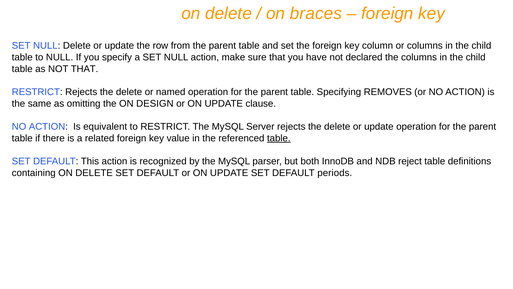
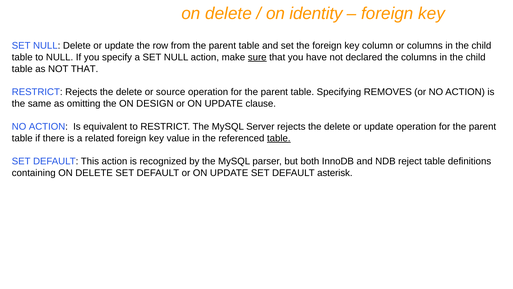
braces: braces -> identity
sure underline: none -> present
named: named -> source
periods: periods -> asterisk
